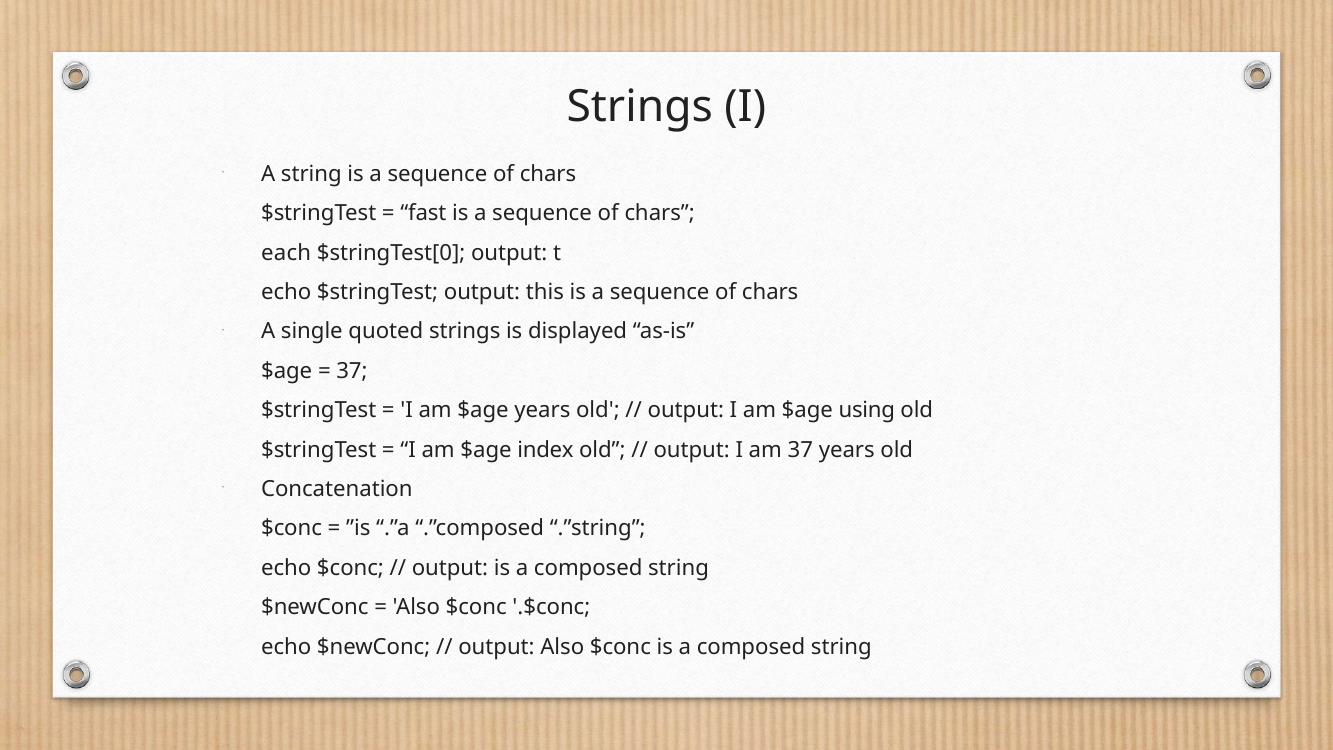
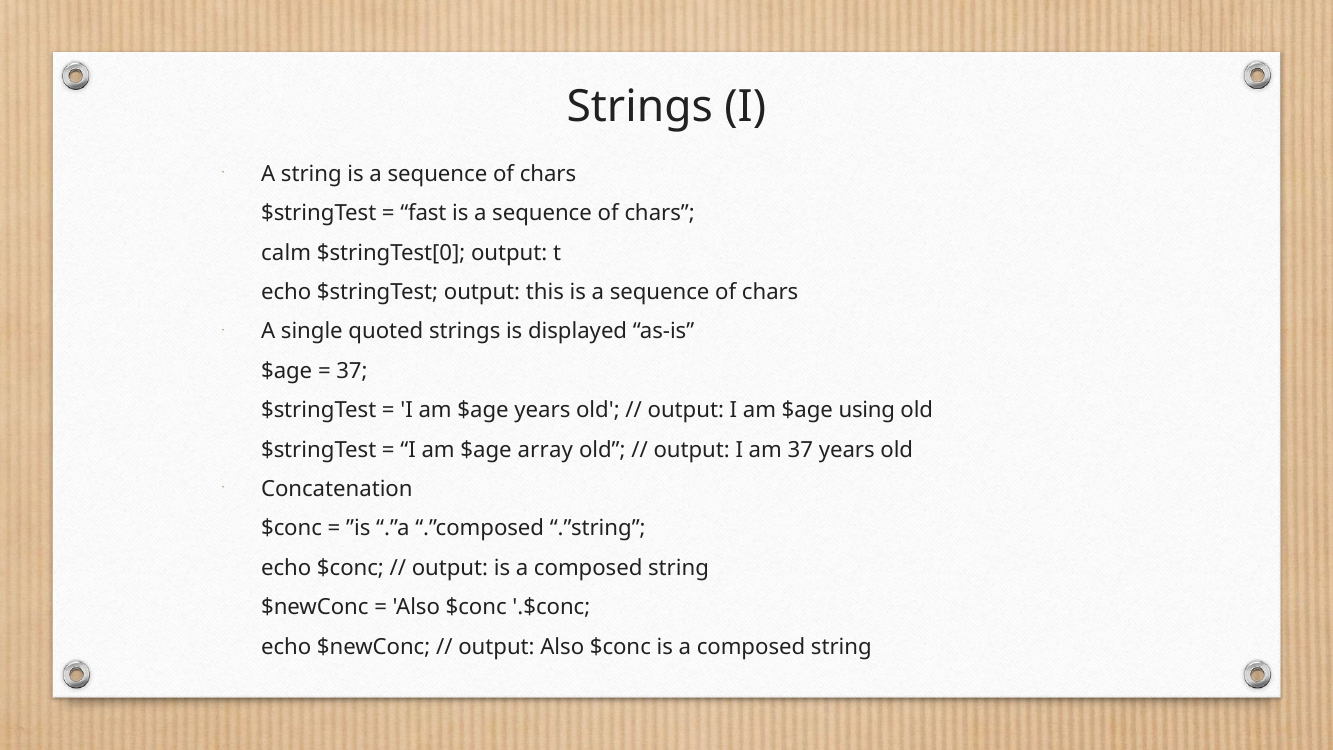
each: each -> calm
index: index -> array
